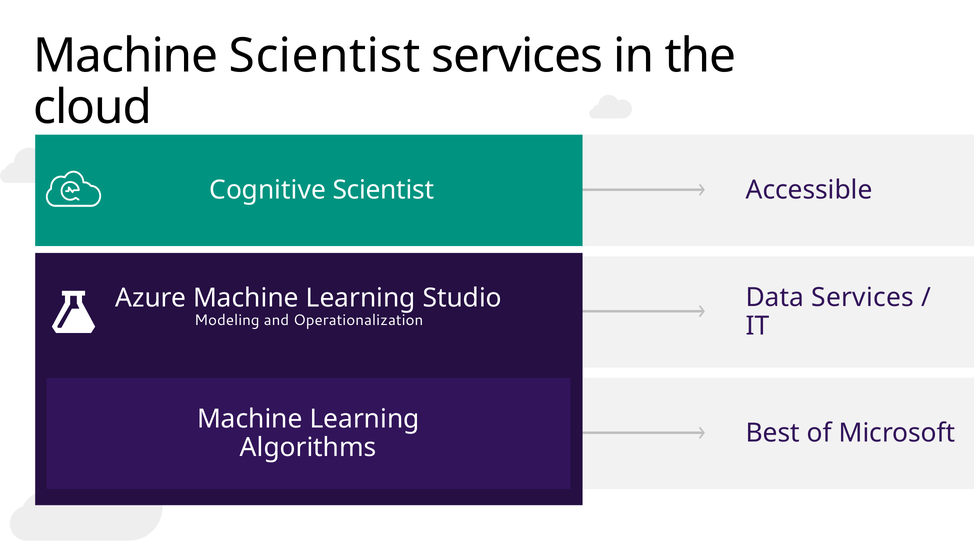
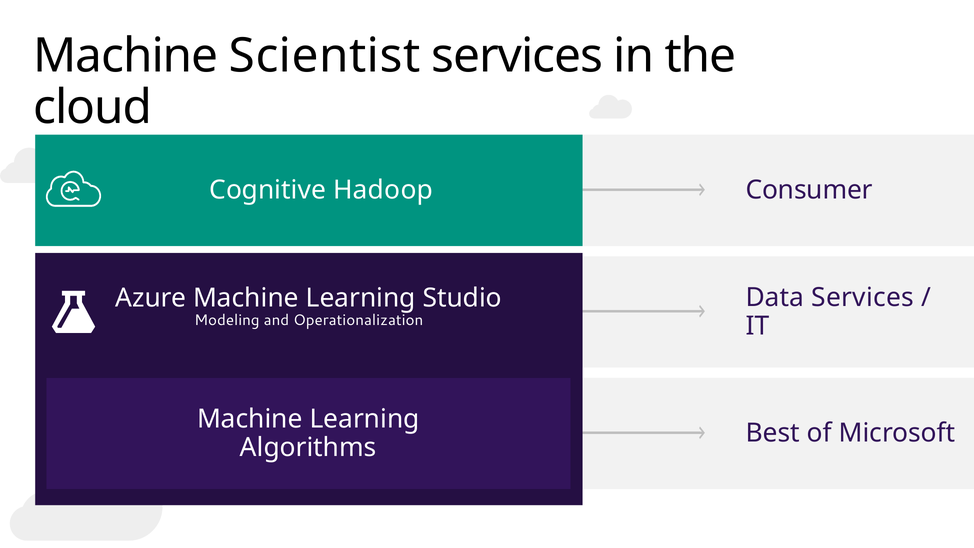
Cognitive Scientist: Scientist -> Hadoop
Accessible: Accessible -> Consumer
